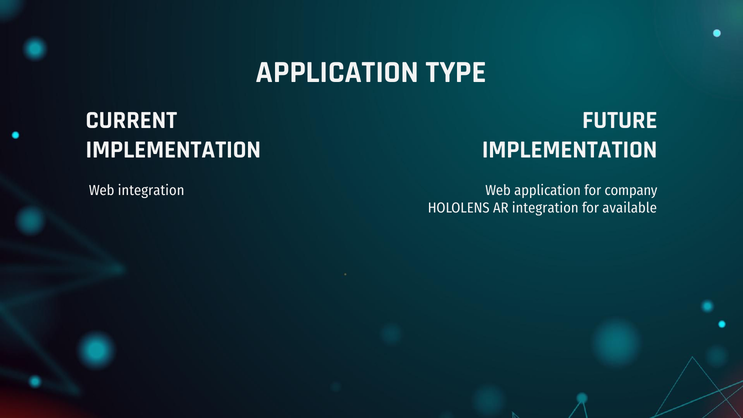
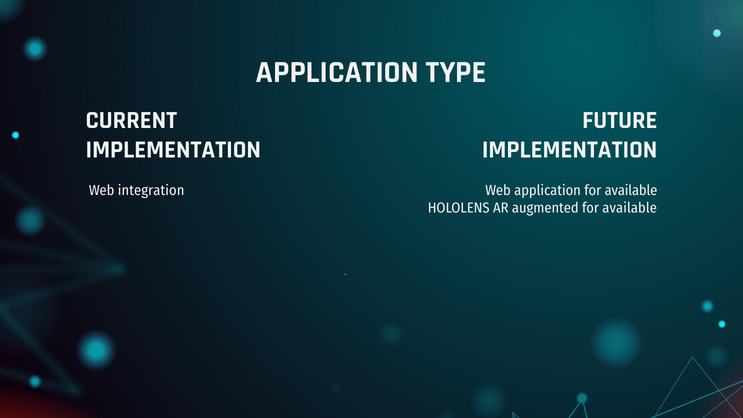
application for company: company -> available
AR integration: integration -> augmented
